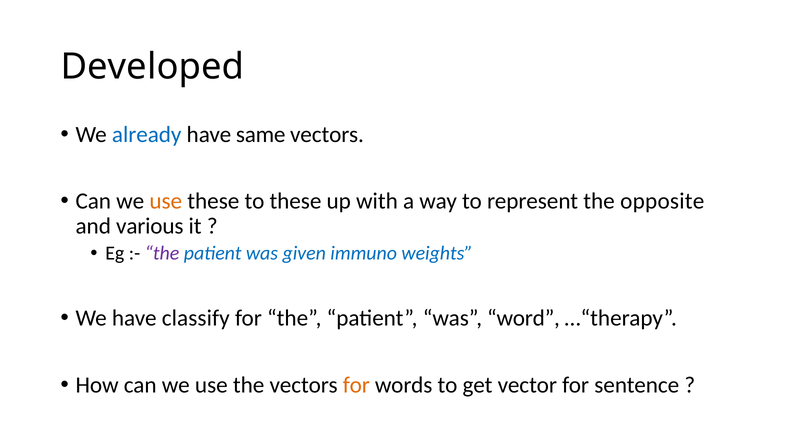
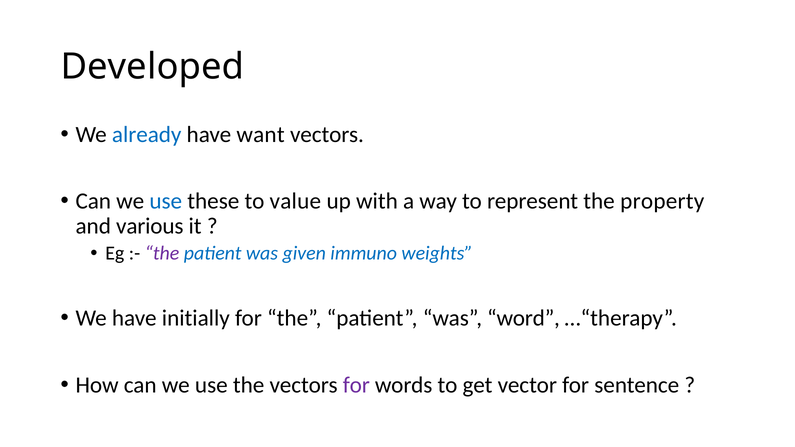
same: same -> want
use at (166, 201) colour: orange -> blue
to these: these -> value
opposite: opposite -> property
classify: classify -> initially
for at (356, 385) colour: orange -> purple
